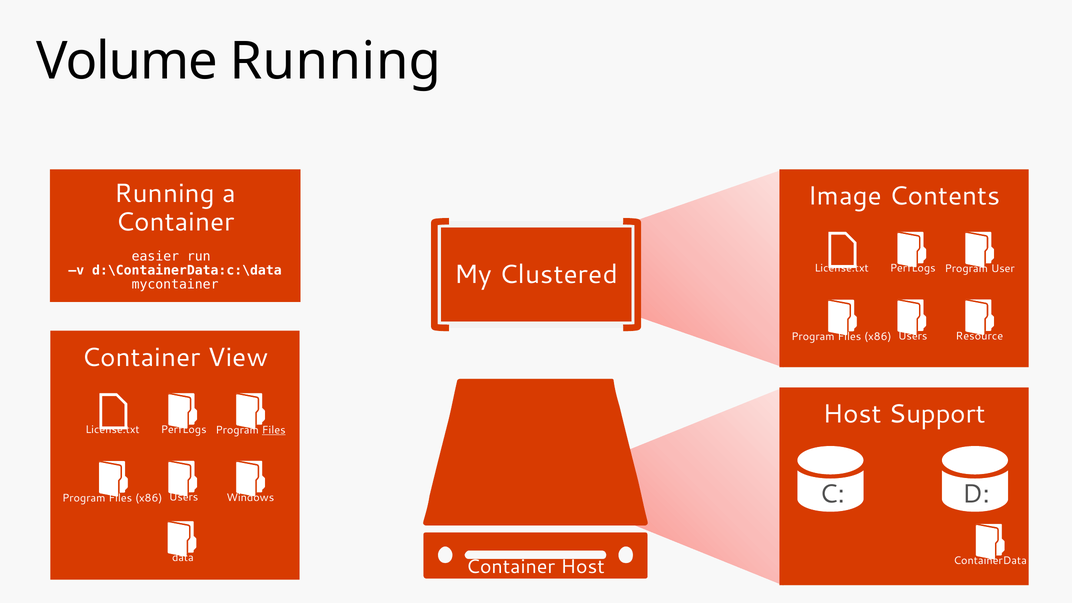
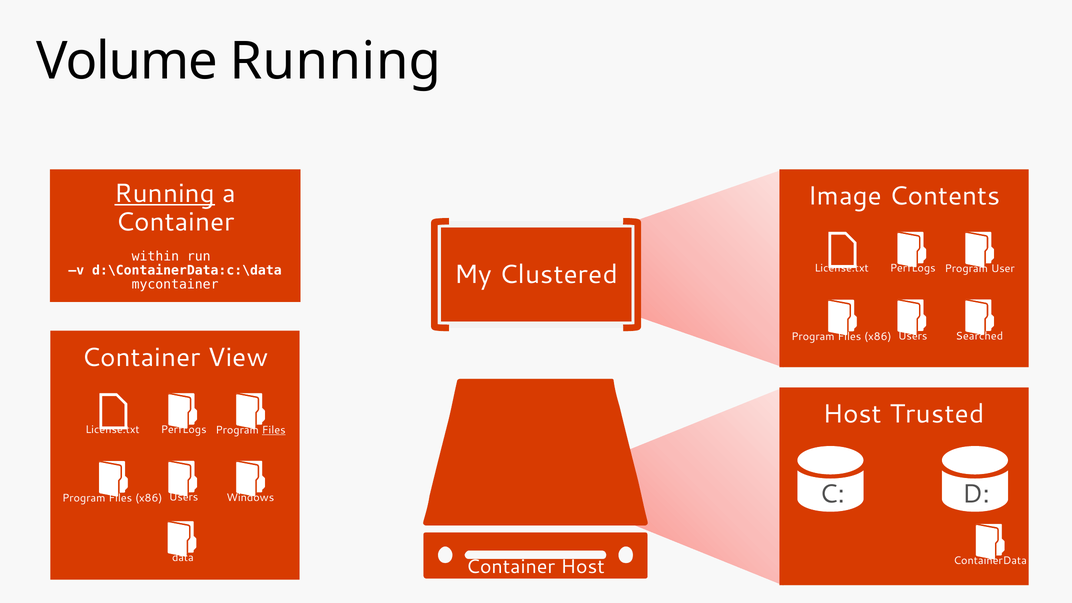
Running at (165, 194) underline: none -> present
easier: easier -> within
Resource: Resource -> Searched
Support: Support -> Trusted
